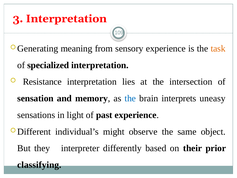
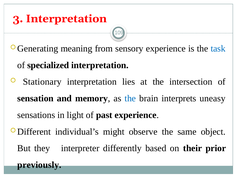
task colour: orange -> blue
Resistance: Resistance -> Stationary
classifying: classifying -> previously
